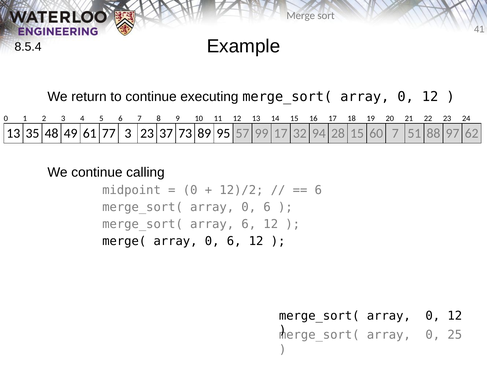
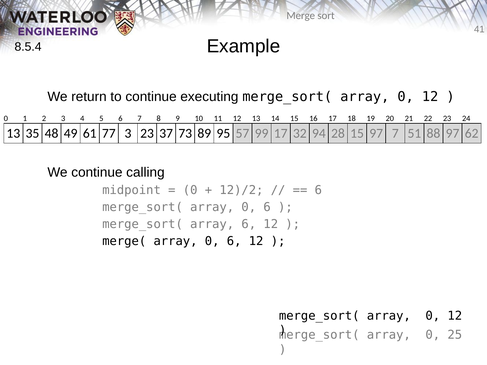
15 60: 60 -> 97
